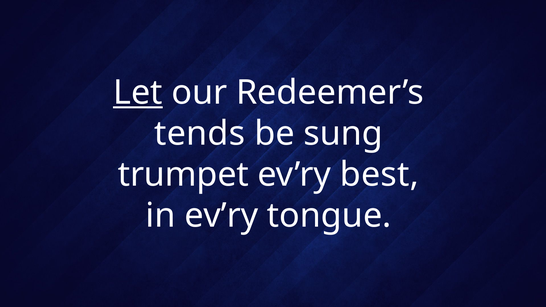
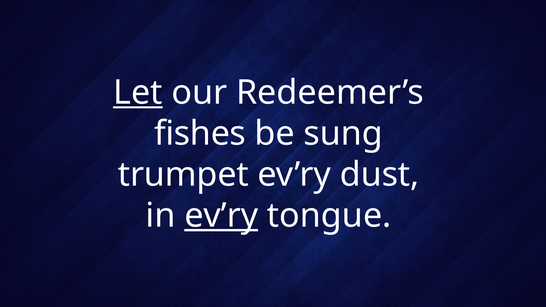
tends: tends -> fishes
best: best -> dust
ev’ry at (221, 216) underline: none -> present
